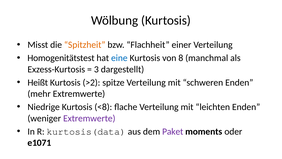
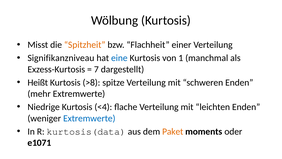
Homogenitätstest: Homogenitätstest -> Signifikanzniveau
8: 8 -> 1
3: 3 -> 7
>2: >2 -> >8
<8: <8 -> <4
Extremwerte at (89, 118) colour: purple -> blue
Paket colour: purple -> orange
